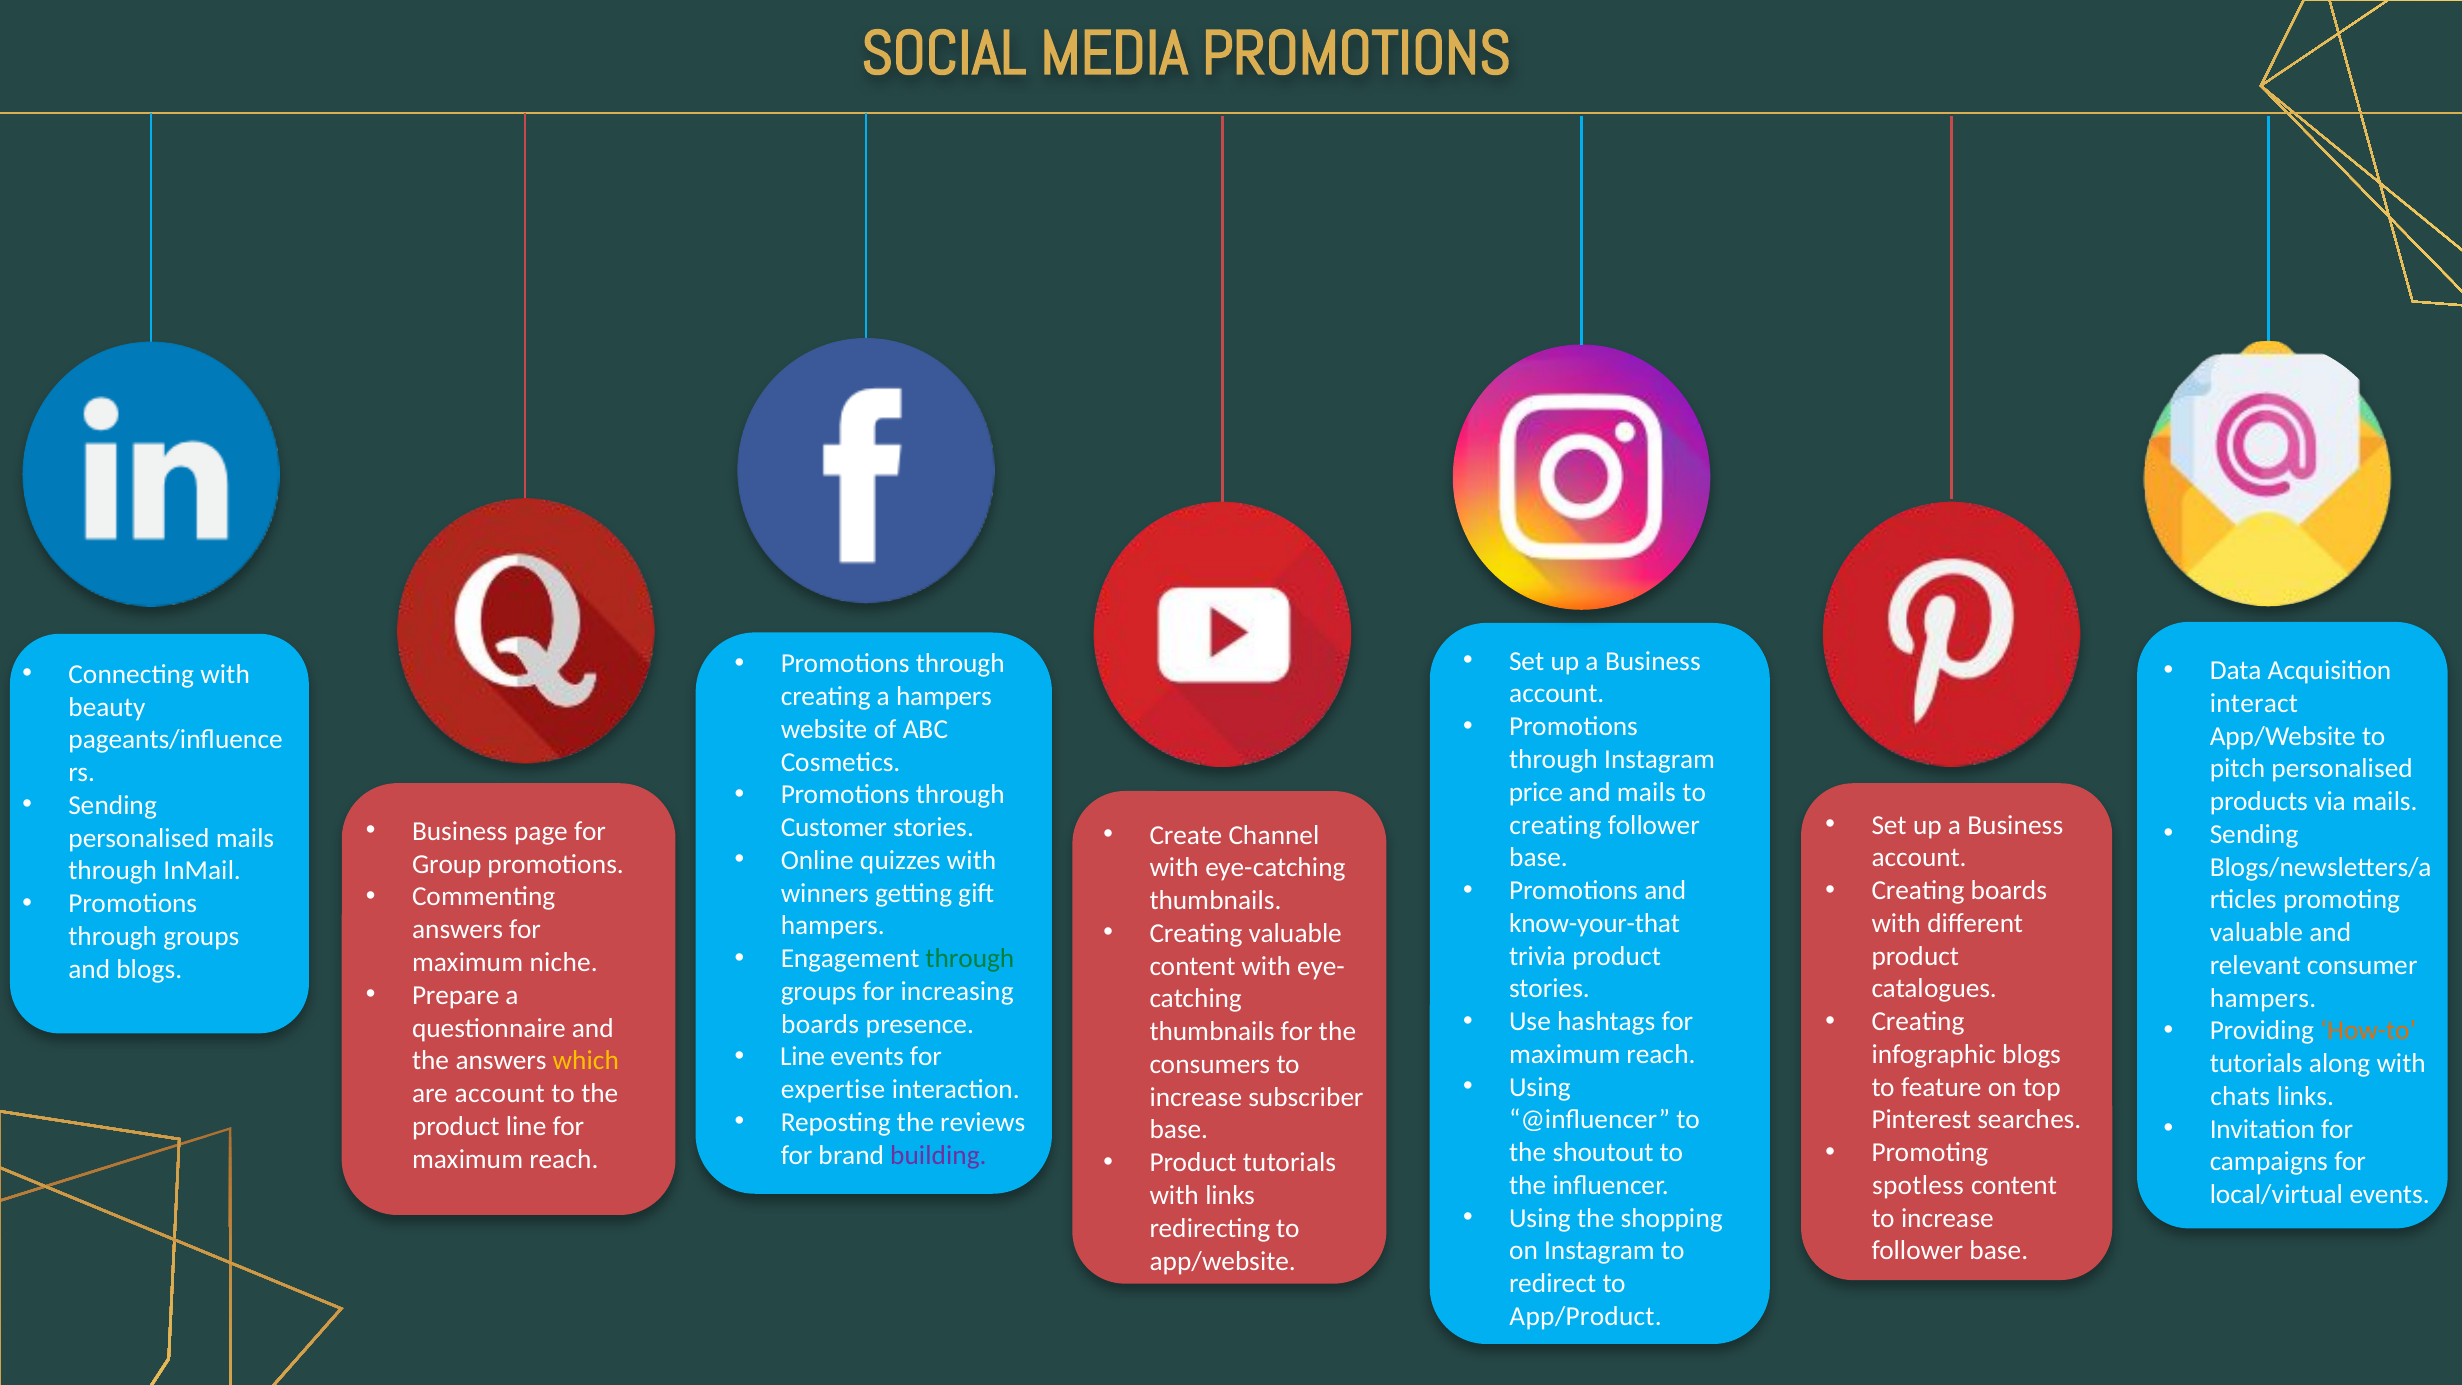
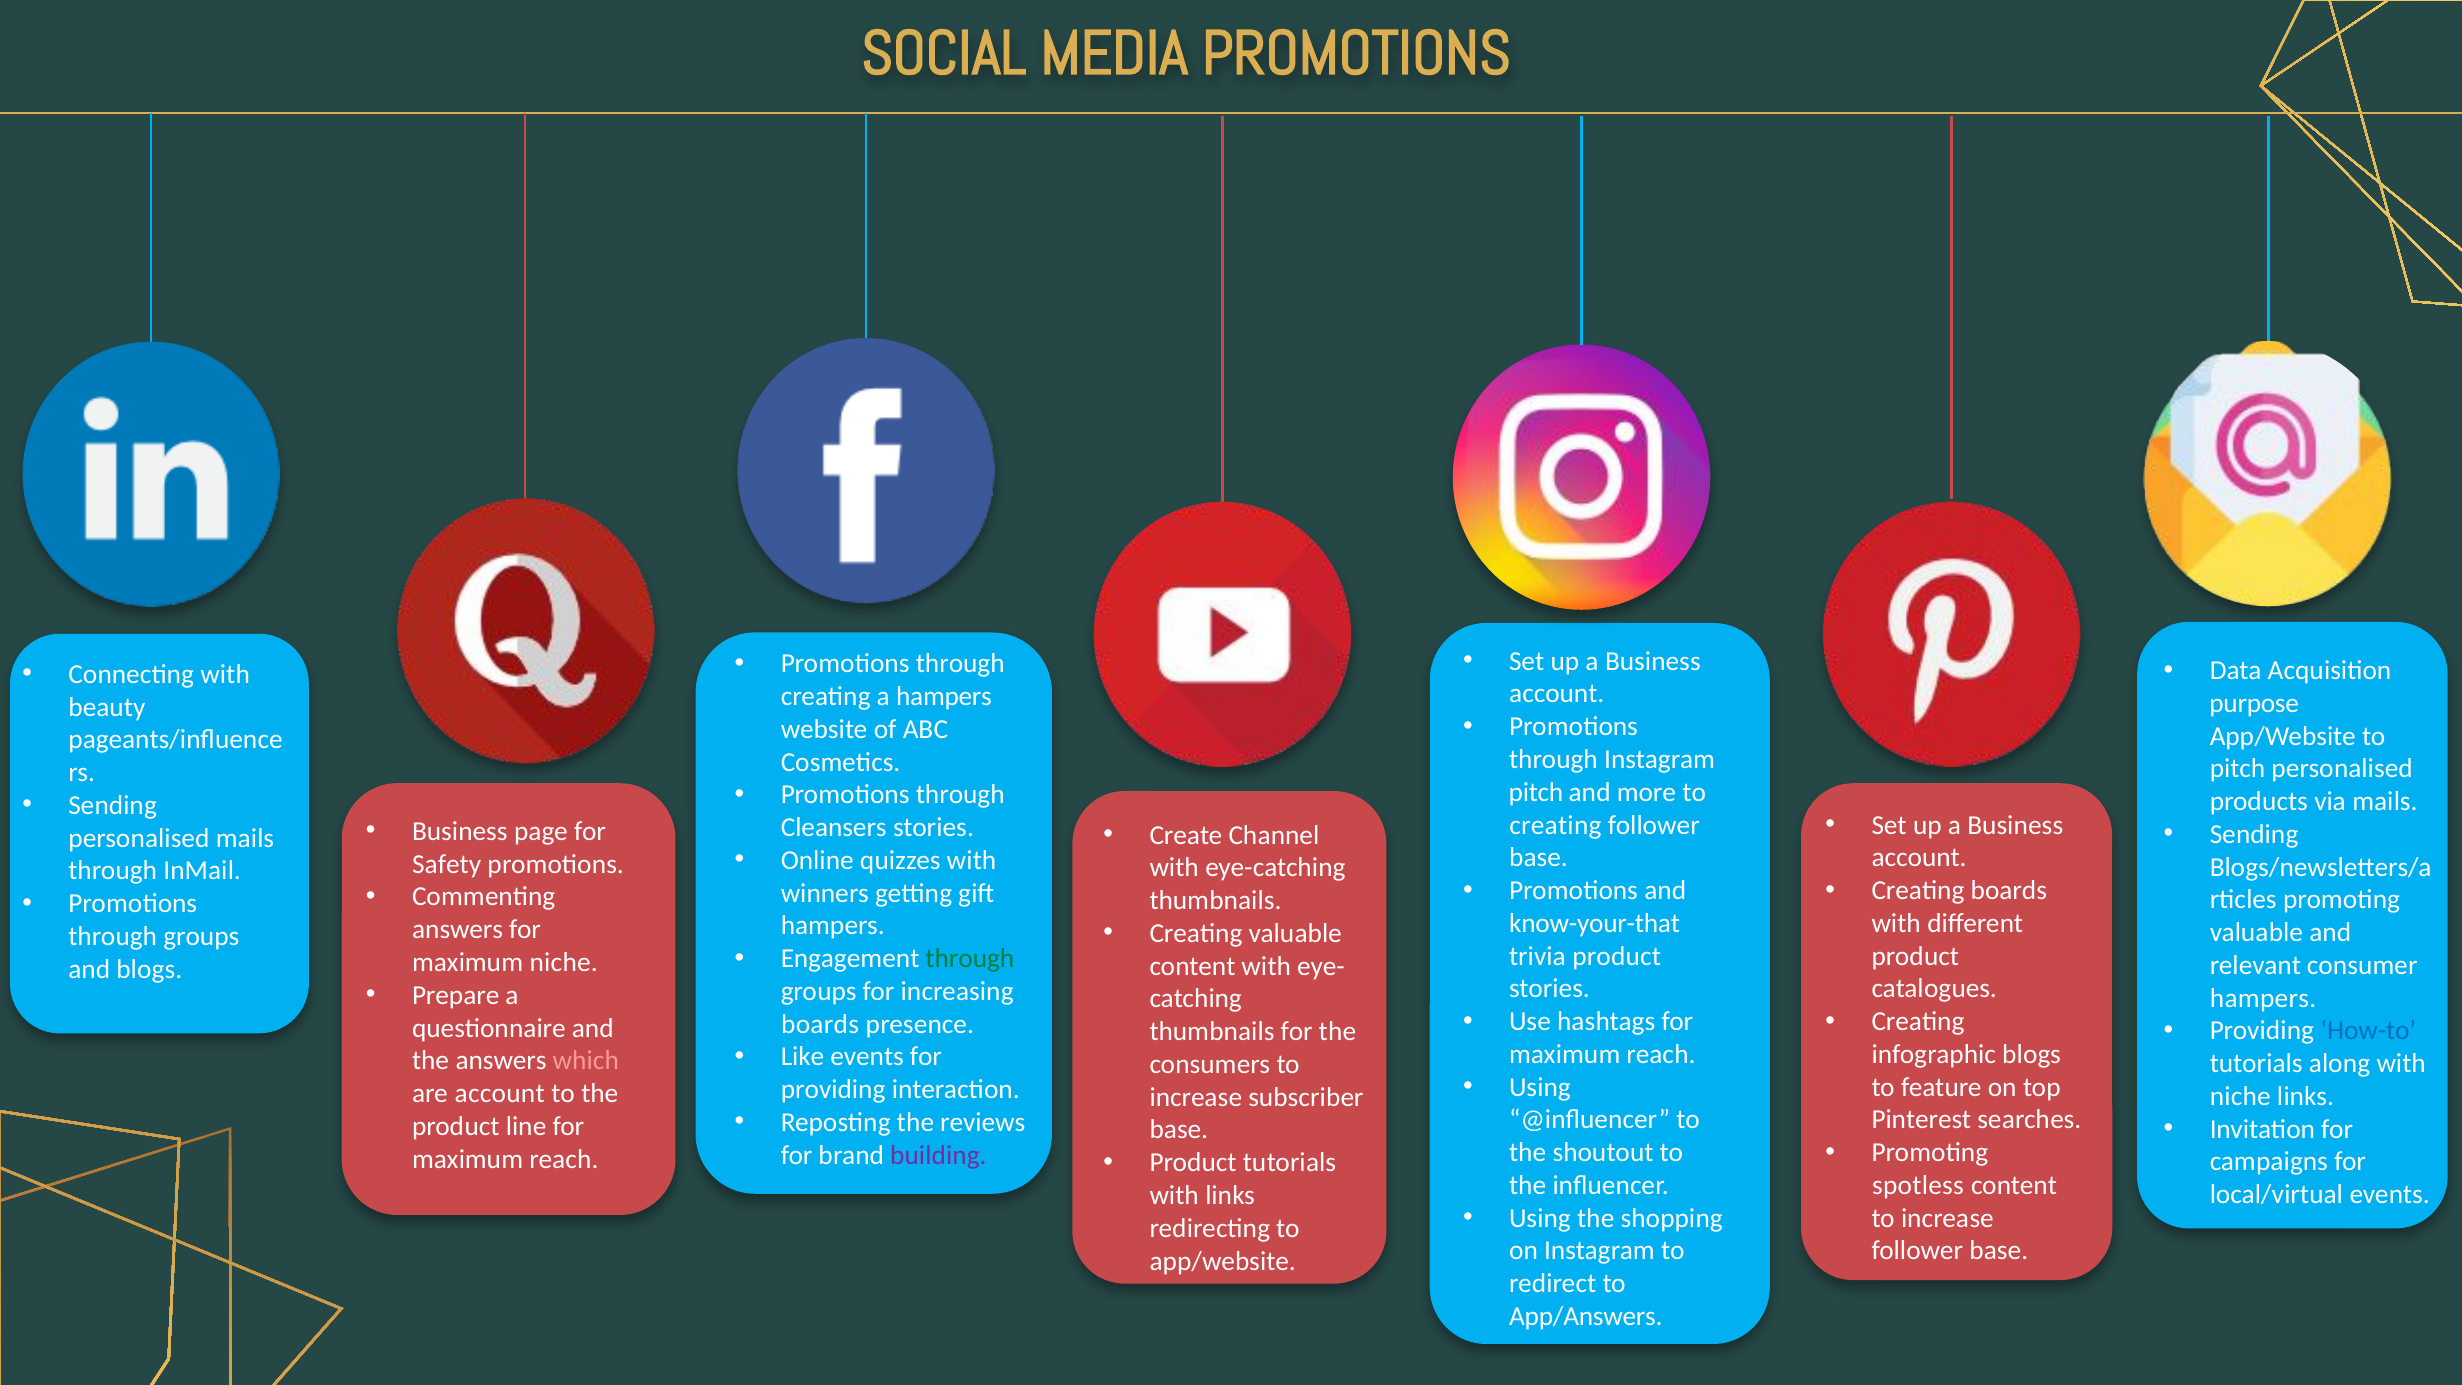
interact: interact -> purpose
price at (1536, 792): price -> pitch
and mails: mails -> more
Customer: Customer -> Cleansers
Group: Group -> Safety
How-to colour: orange -> blue
Line at (803, 1057): Line -> Like
which colour: yellow -> pink
expertise at (833, 1090): expertise -> providing
chats at (2240, 1096): chats -> niche
App/Product: App/Product -> App/Answers
